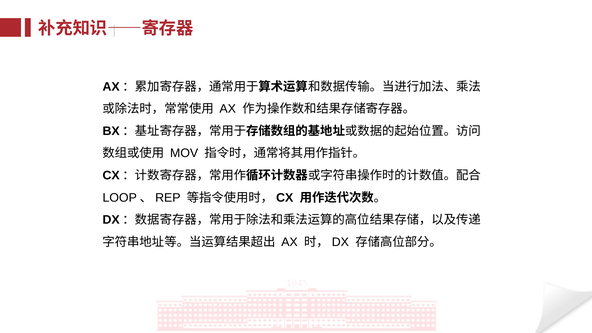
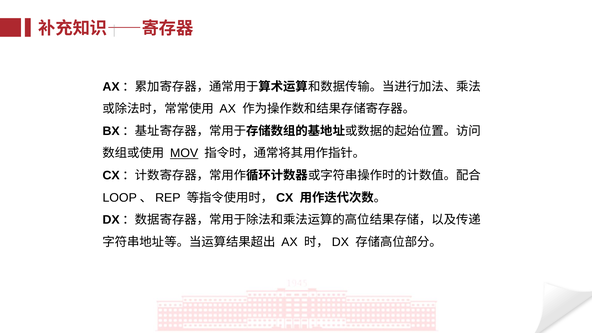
MOV underline: none -> present
